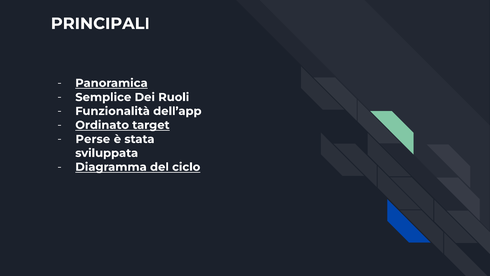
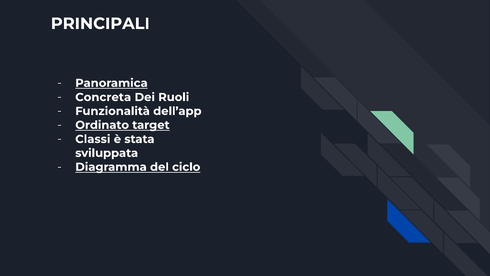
Semplice: Semplice -> Concreta
Perse: Perse -> Classi
